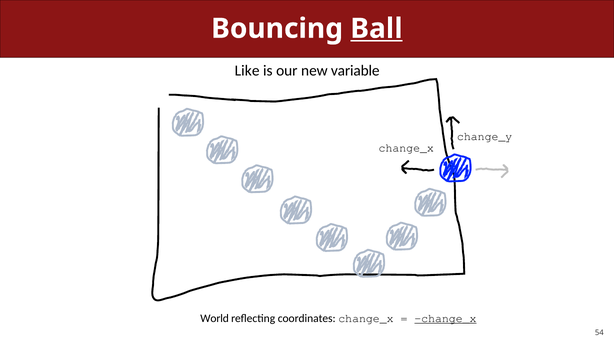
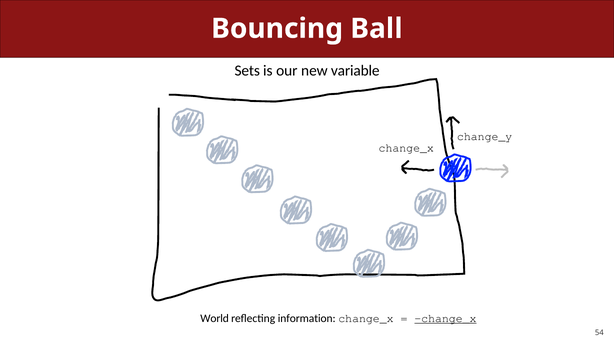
Ball underline: present -> none
Like: Like -> Sets
coordinates: coordinates -> information
